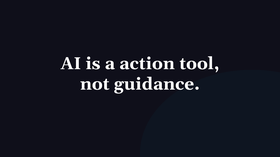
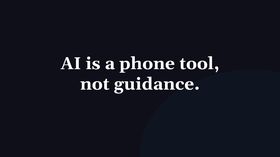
action: action -> phone
